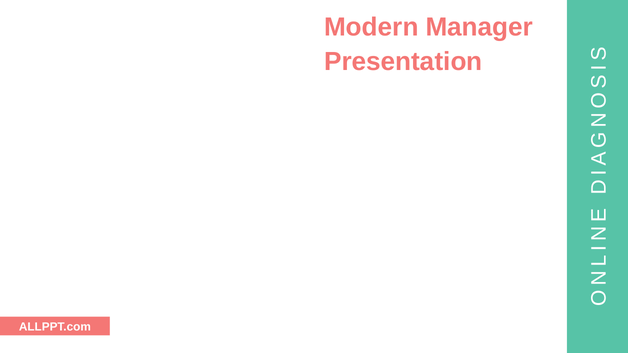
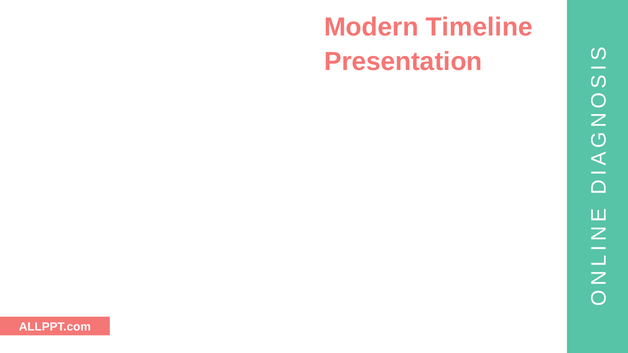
Manager: Manager -> Timeline
